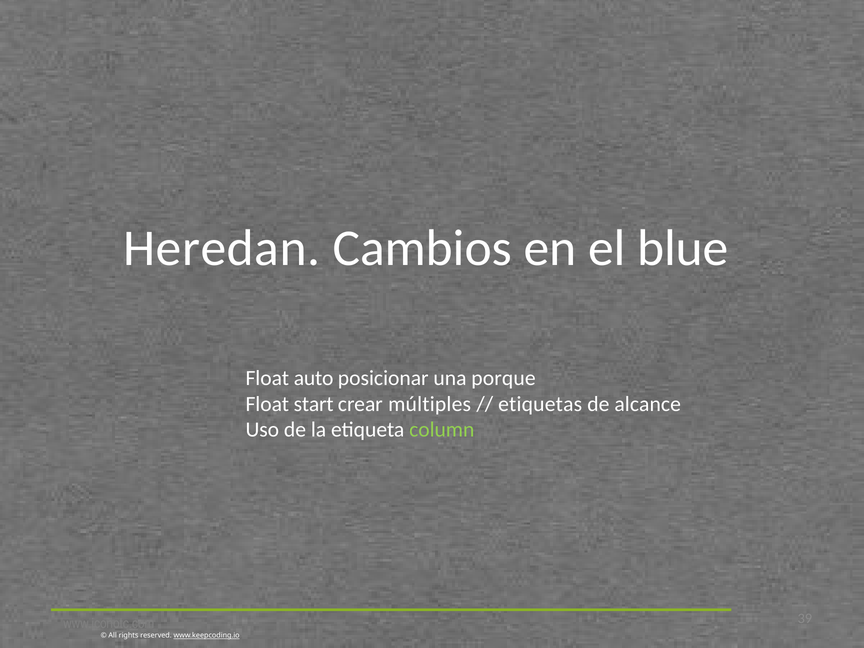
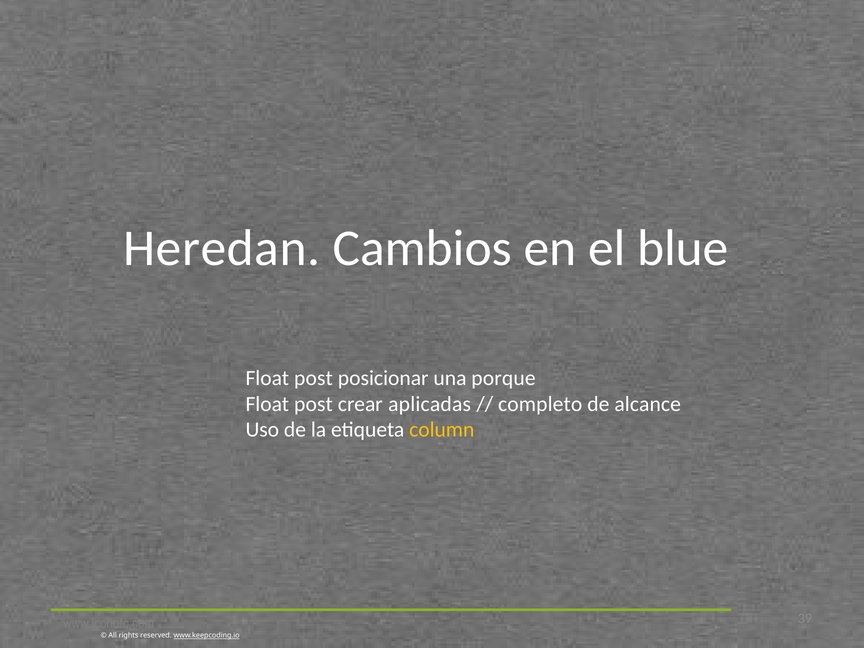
auto at (314, 378): auto -> post
start at (314, 404): start -> post
múltiples: múltiples -> aplicadas
etiquetas: etiquetas -> completo
column colour: light green -> yellow
